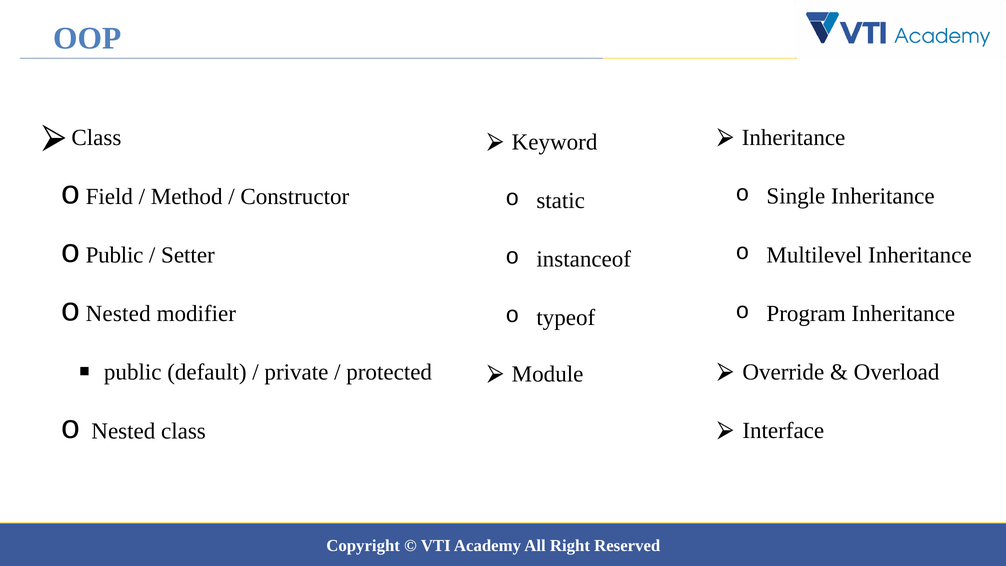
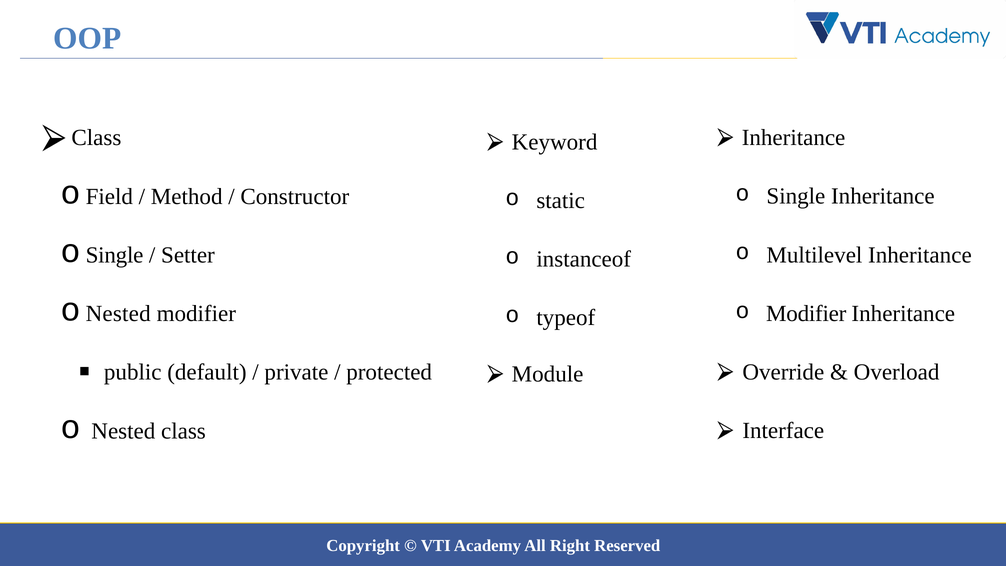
Public at (115, 255): Public -> Single
Program at (806, 313): Program -> Modifier
